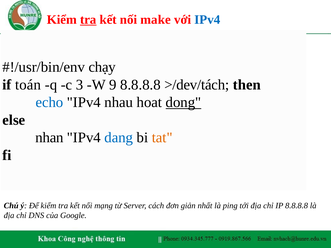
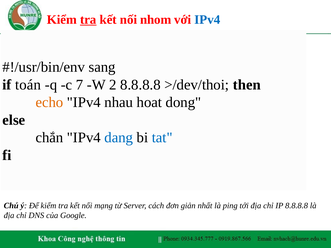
make: make -> nhom
chạy: chạy -> sang
3: 3 -> 7
9: 9 -> 2
>/dev/tách: >/dev/tách -> >/dev/thoi
echo colour: blue -> orange
dong underline: present -> none
nhan: nhan -> chắn
tat colour: orange -> blue
